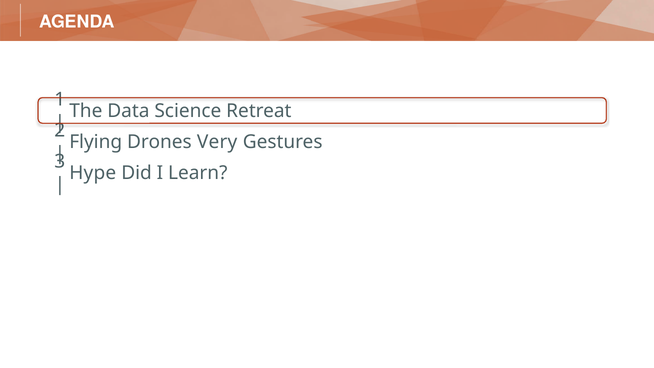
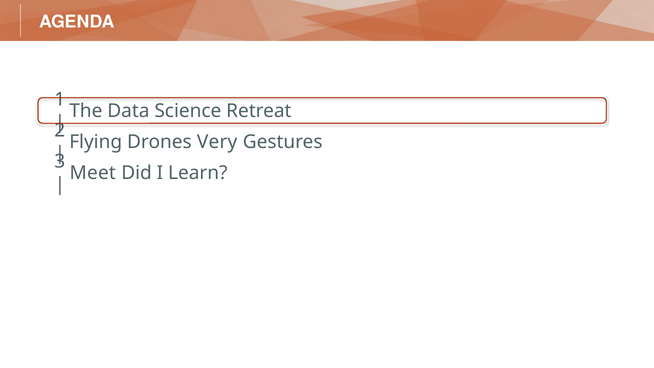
Hype: Hype -> Meet
